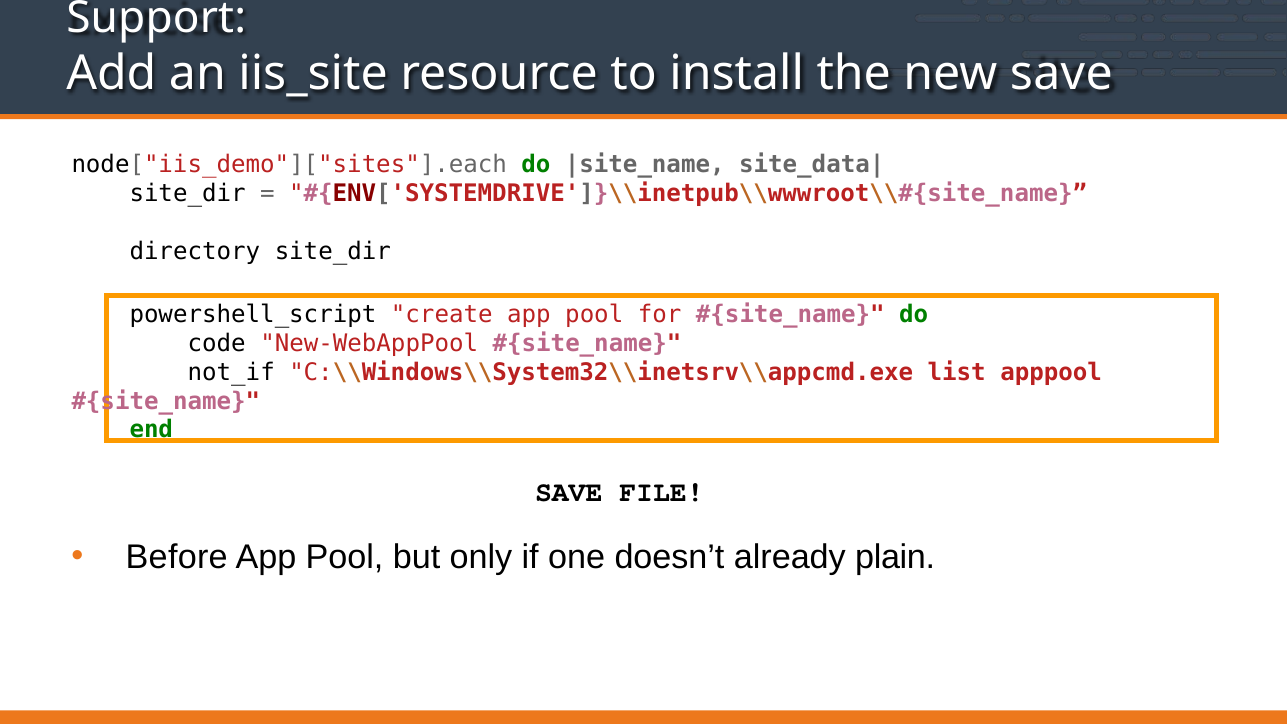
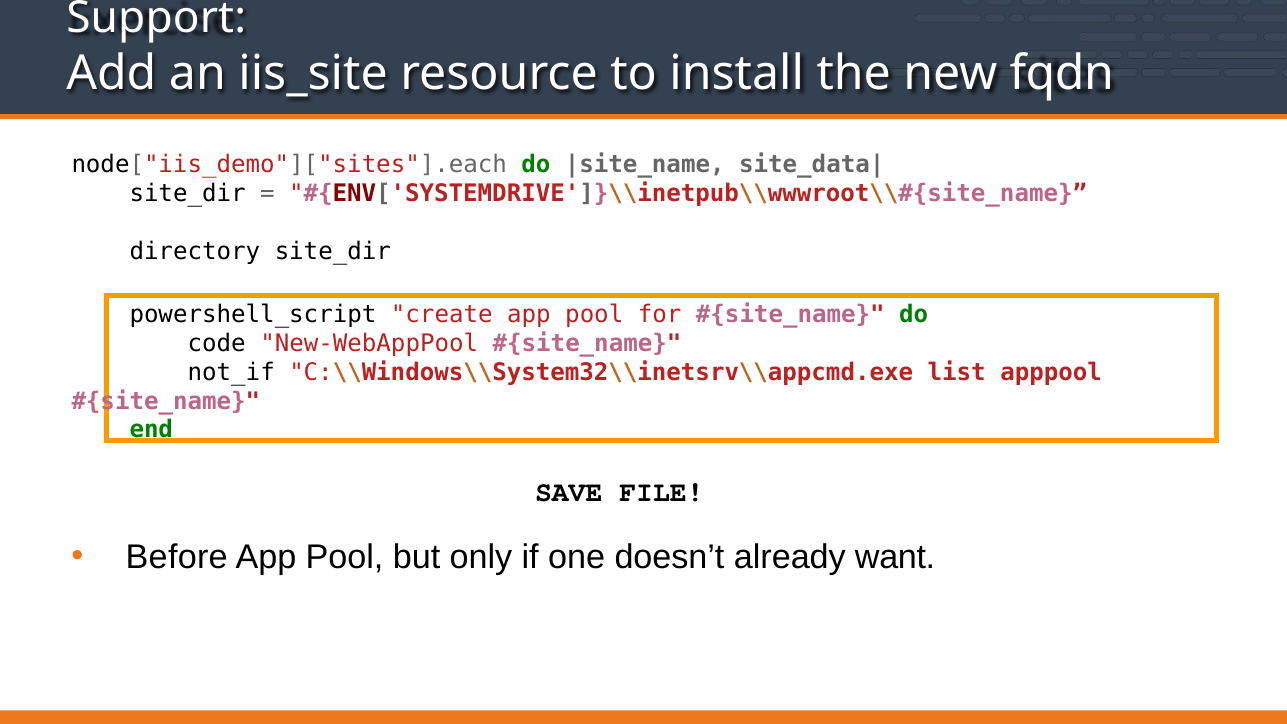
new save: save -> fqdn
plain: plain -> want
